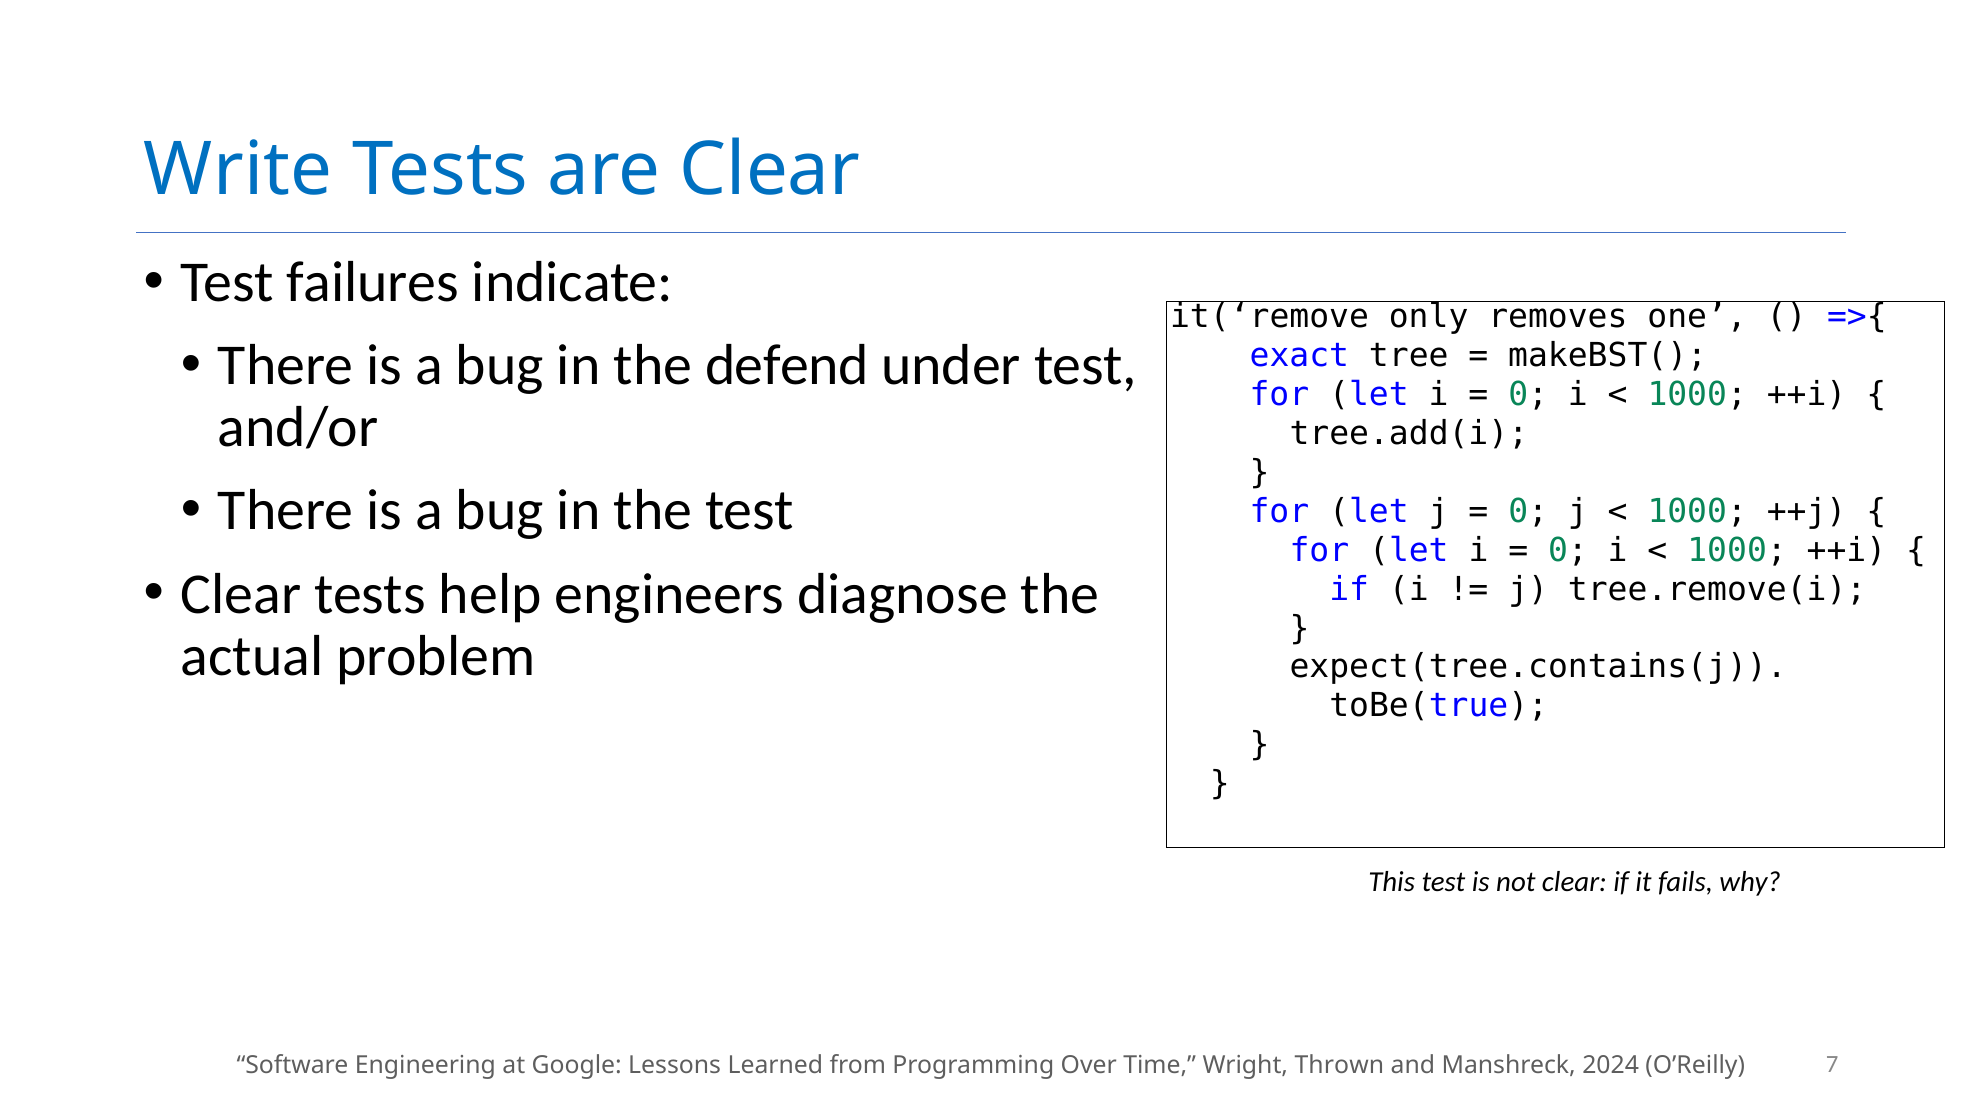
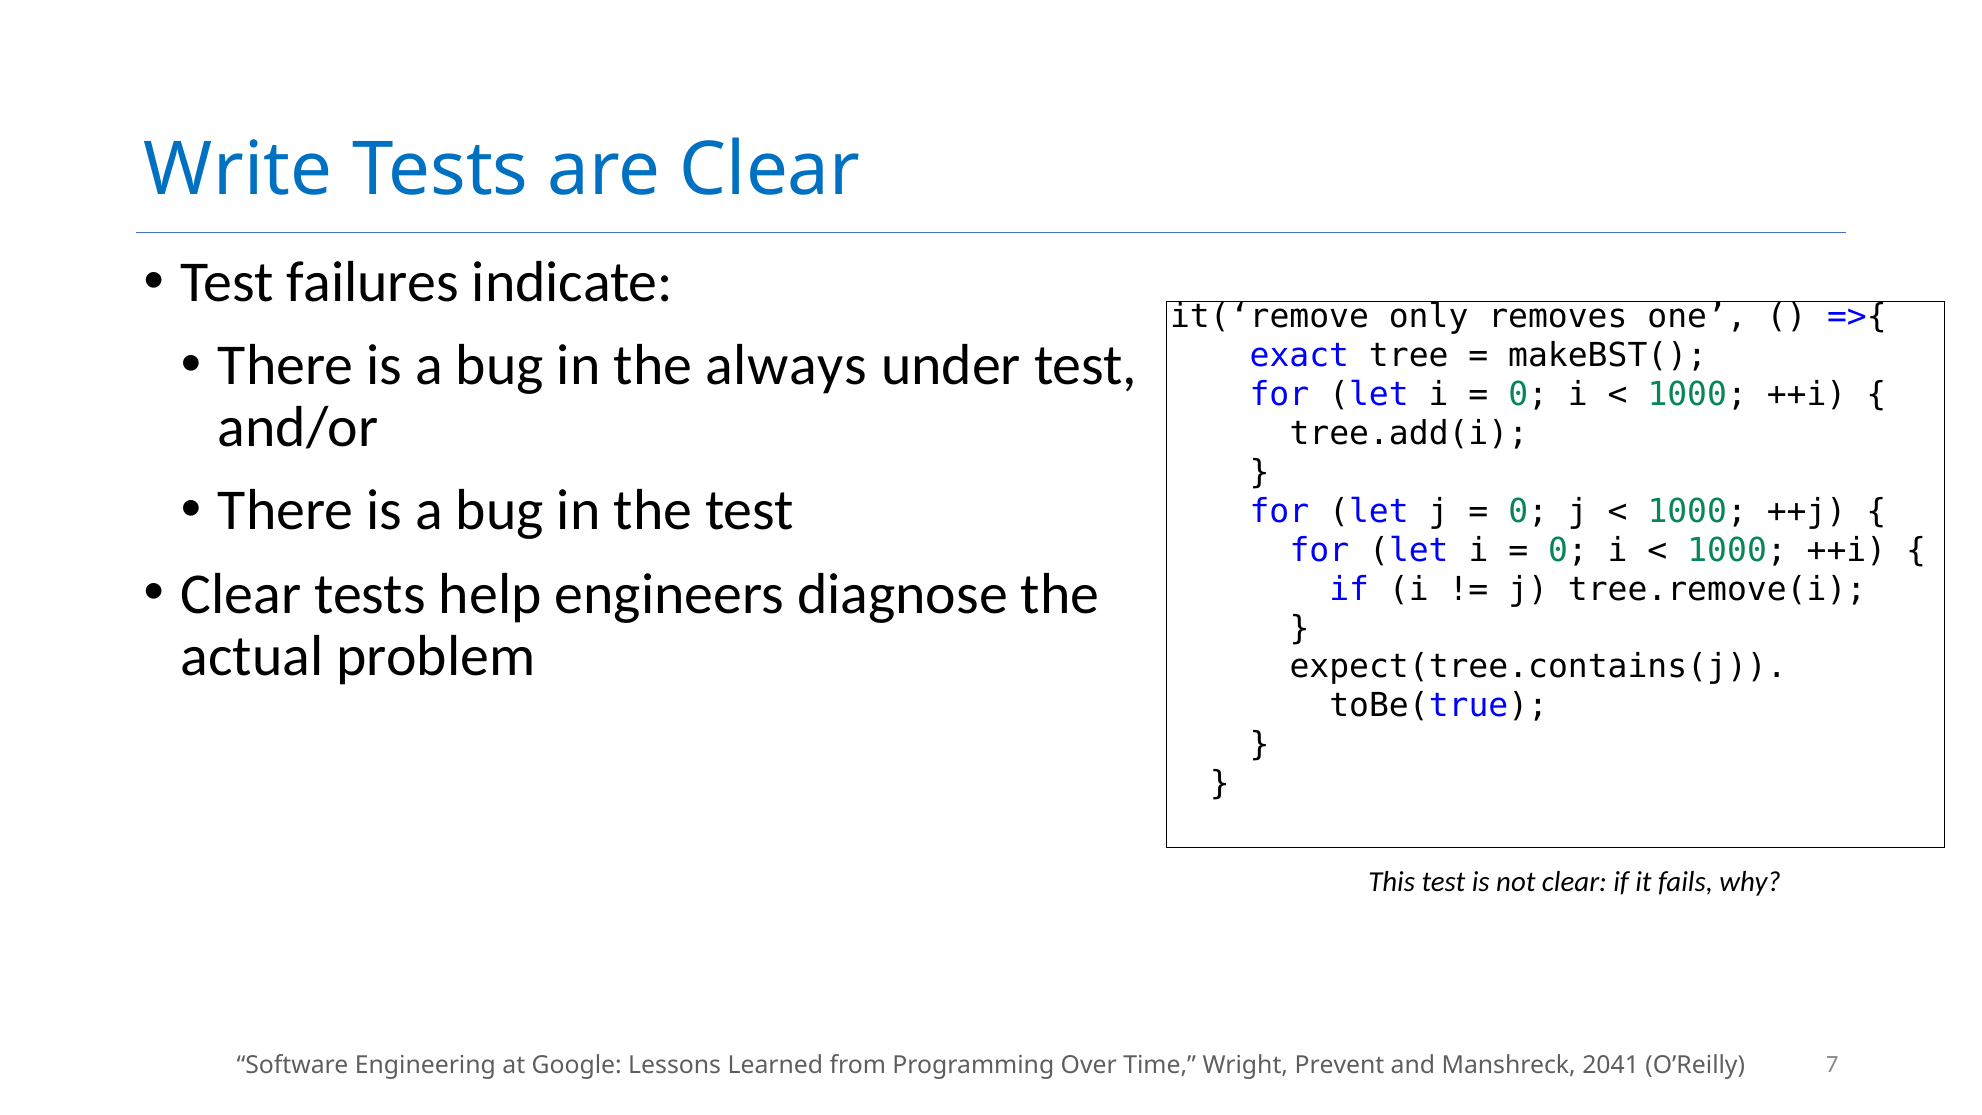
defend: defend -> always
Thrown: Thrown -> Prevent
2024: 2024 -> 2041
